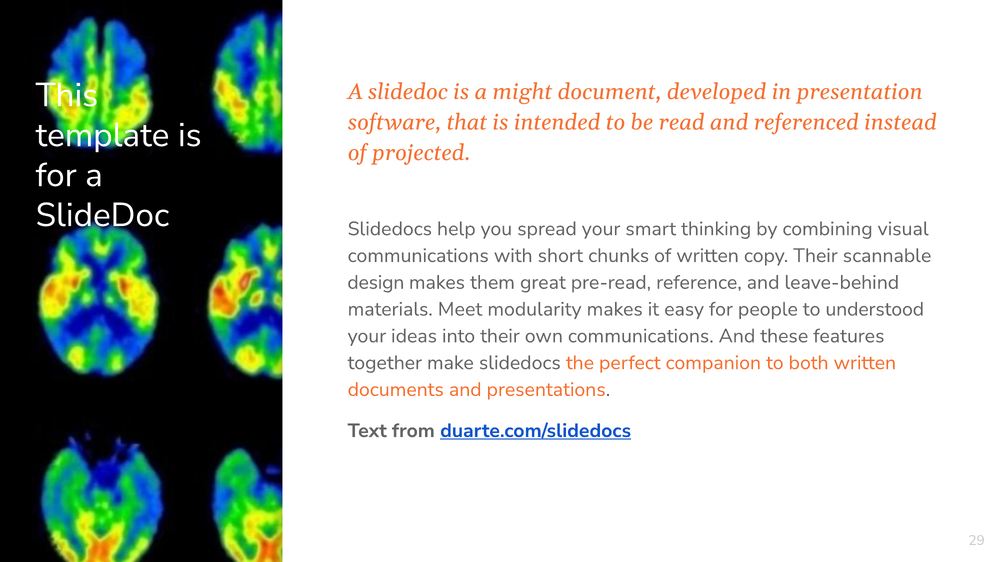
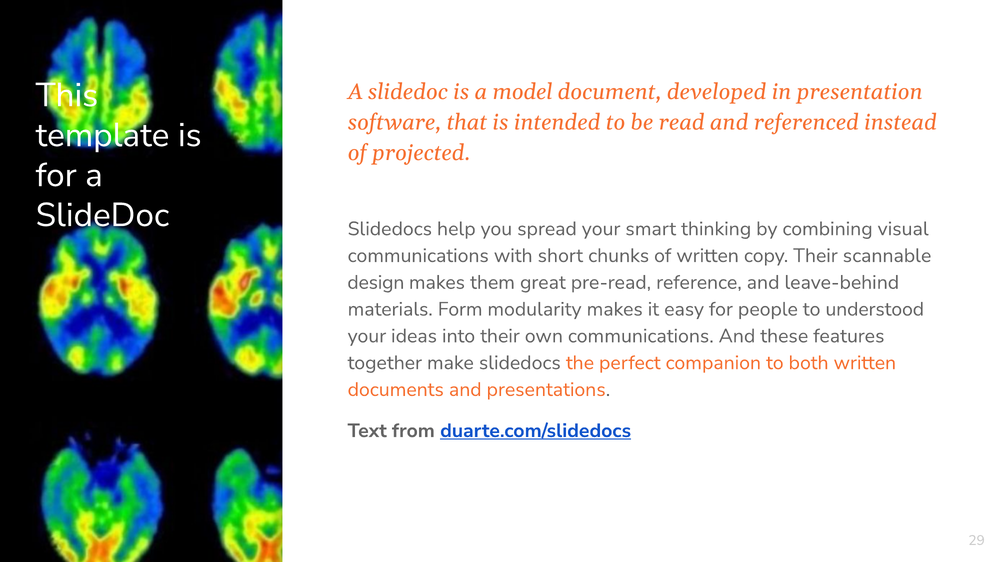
might: might -> model
Meet: Meet -> Form
